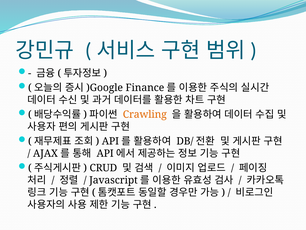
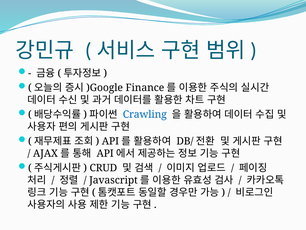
Crawling colour: orange -> blue
